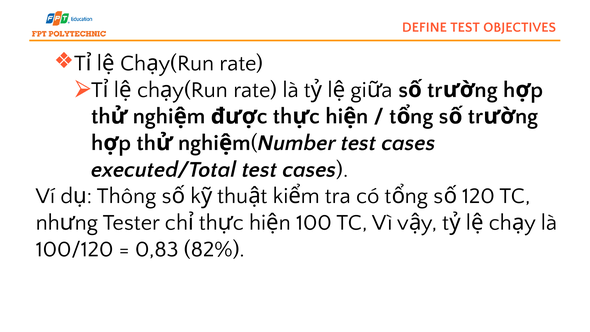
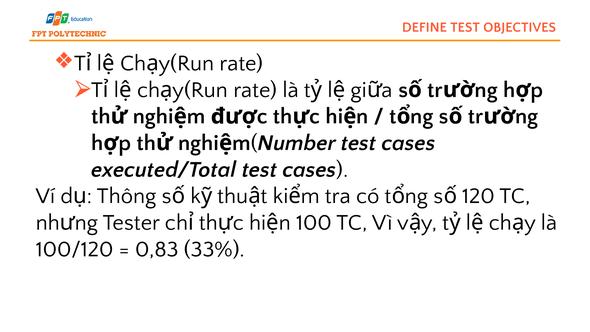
82%: 82% -> 33%
